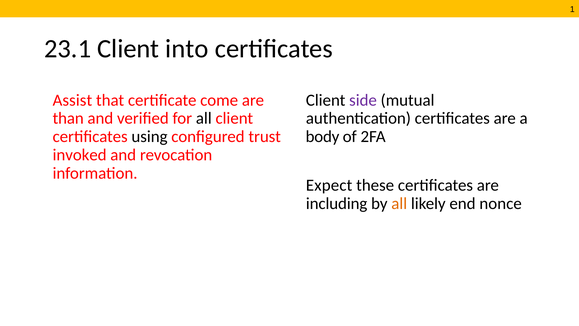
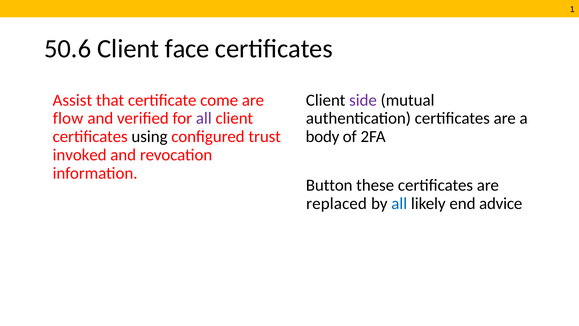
23.1: 23.1 -> 50.6
into: into -> face
than: than -> flow
all at (204, 118) colour: black -> purple
Expect: Expect -> Button
including: including -> replaced
all at (399, 203) colour: orange -> blue
nonce: nonce -> advice
